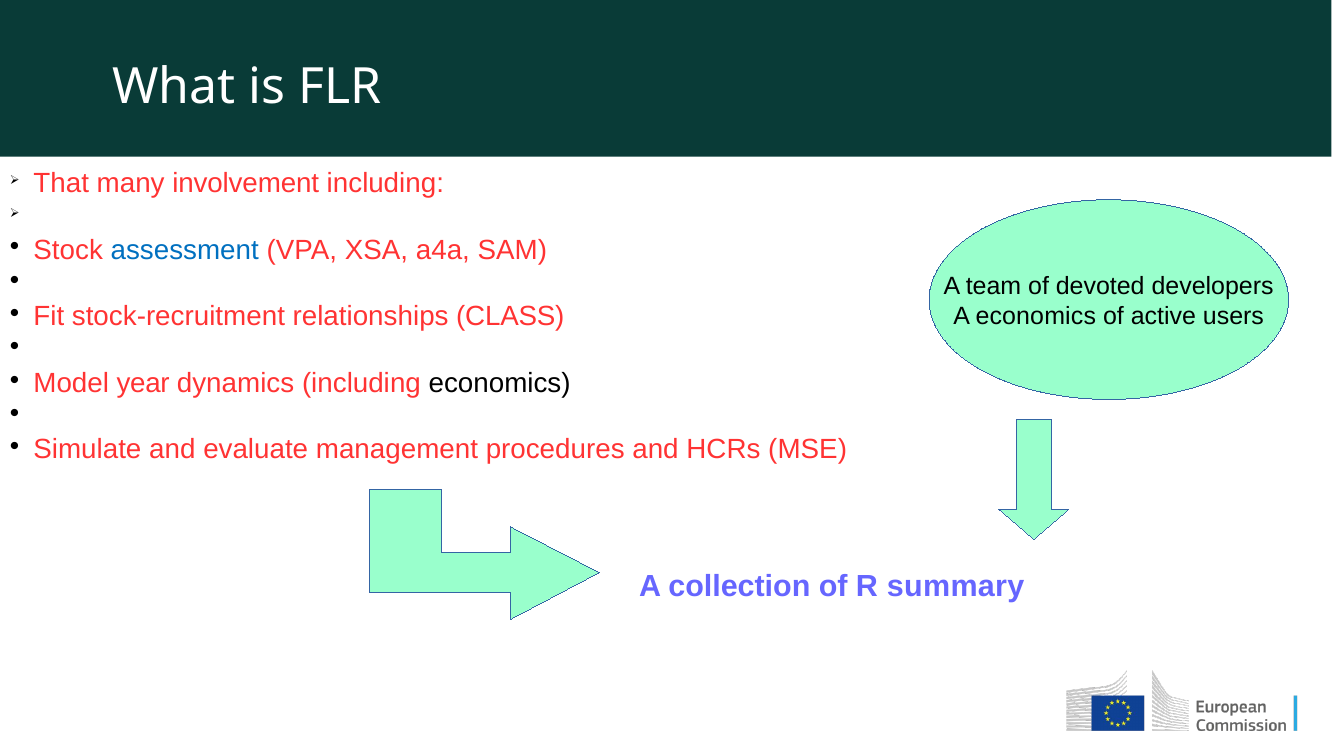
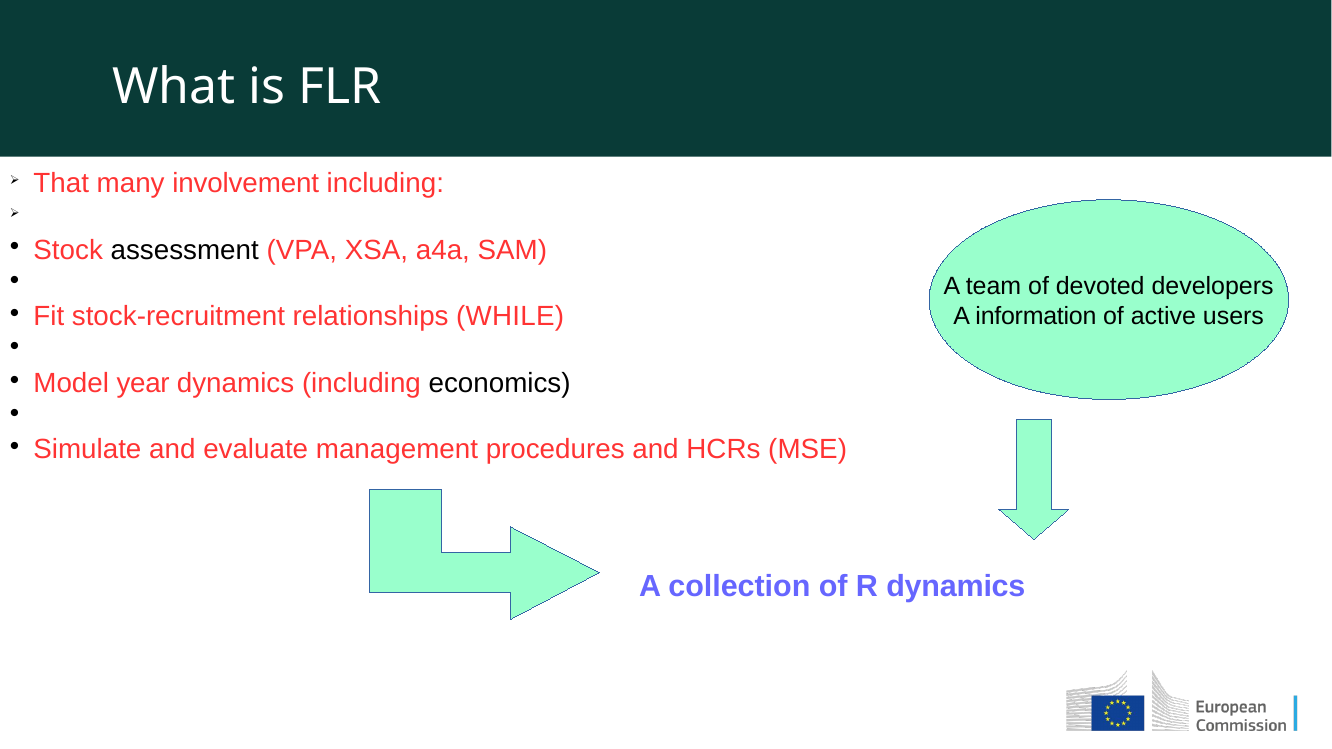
assessment colour: blue -> black
A economics: economics -> information
CLASS: CLASS -> WHILE
R summary: summary -> dynamics
